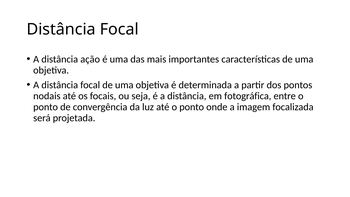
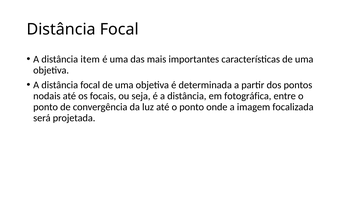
ação: ação -> item
